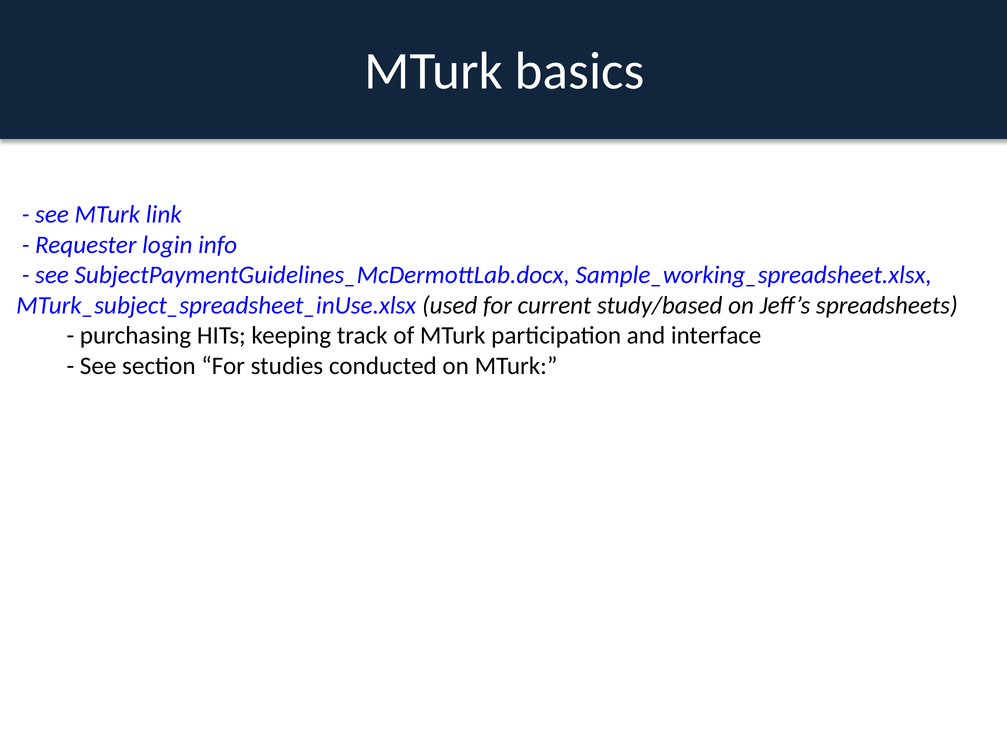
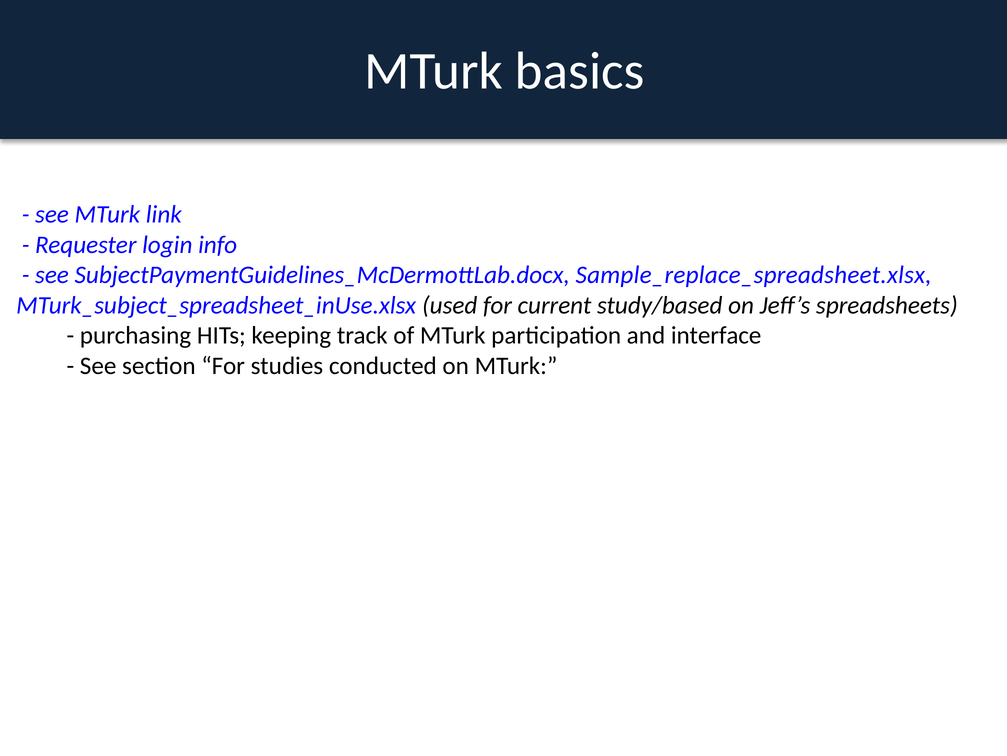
Sample_working_spreadsheet.xlsx: Sample_working_spreadsheet.xlsx -> Sample_replace_spreadsheet.xlsx
